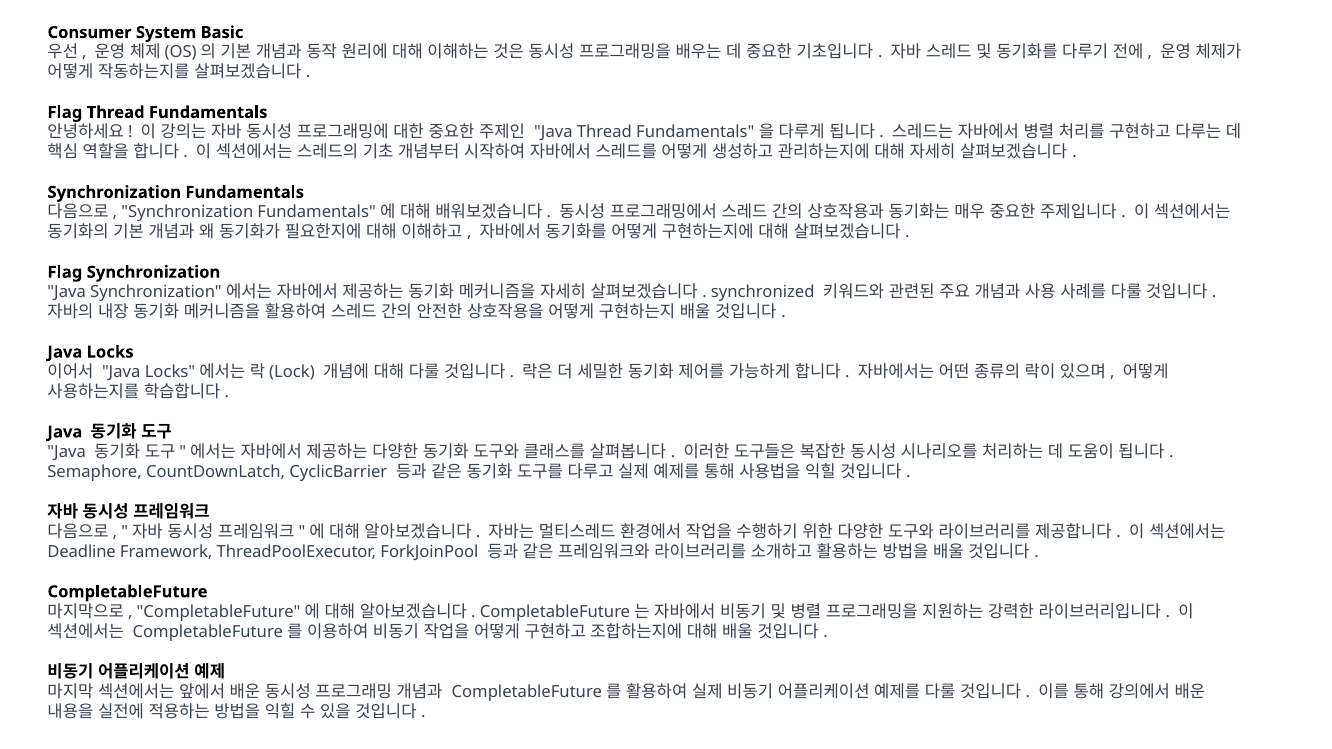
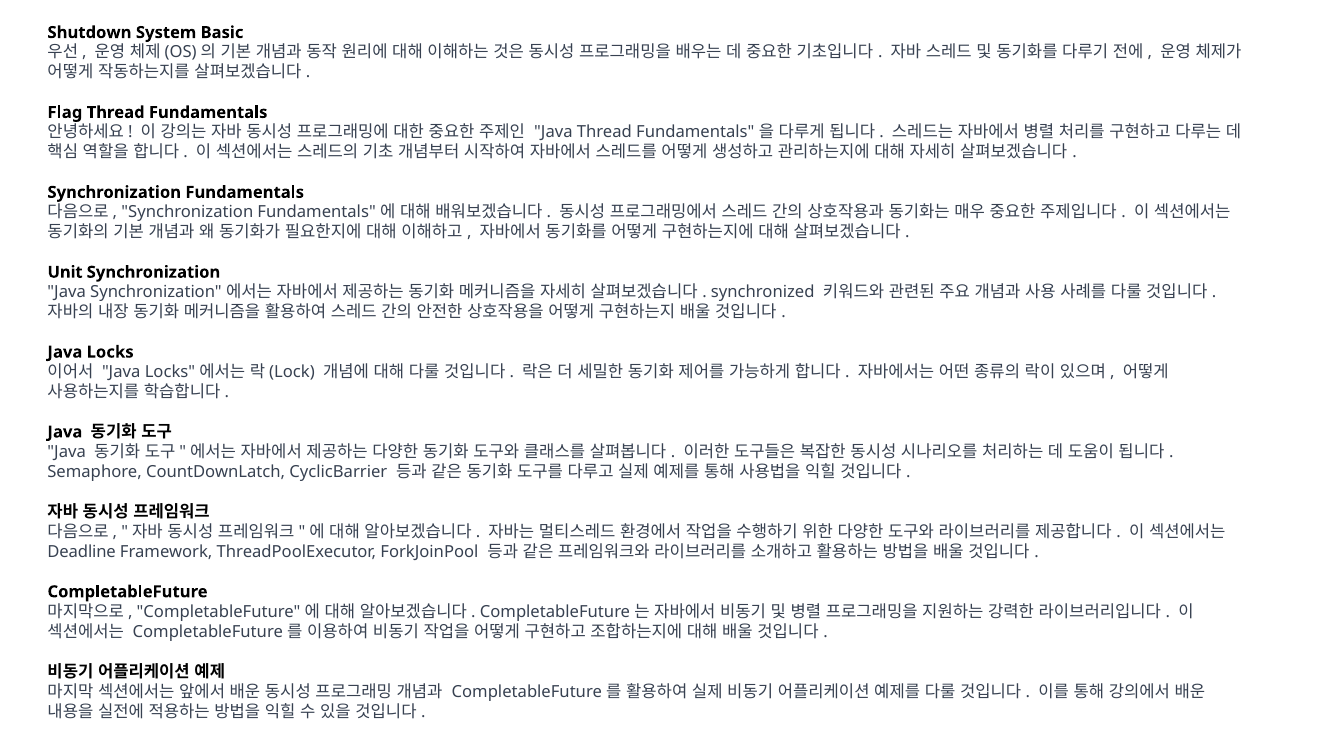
Consumer: Consumer -> Shutdown
Flag at (65, 272): Flag -> Unit
